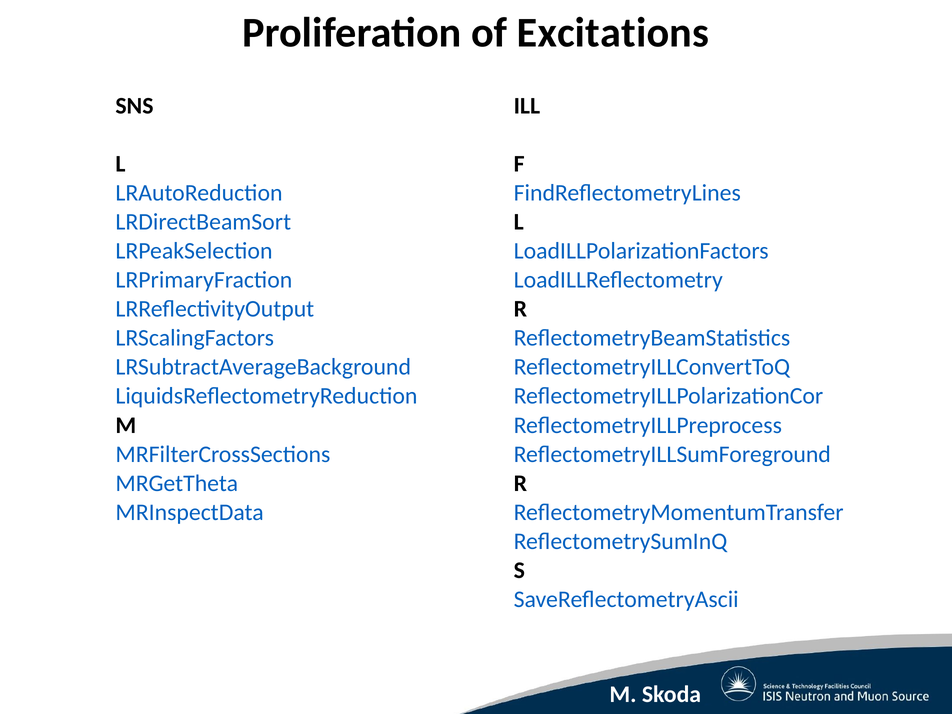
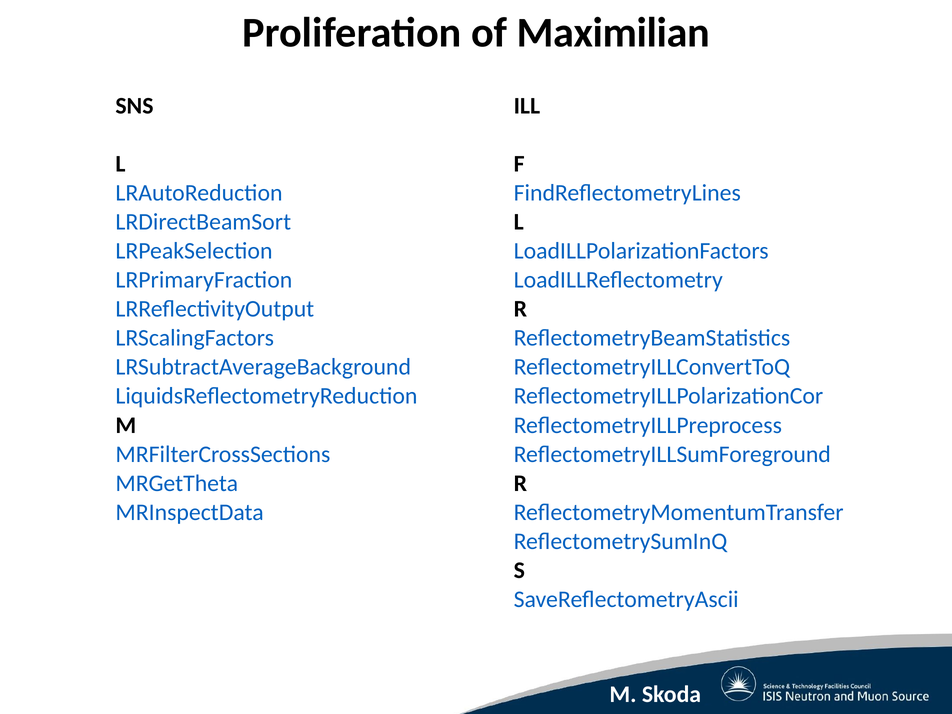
Excitations: Excitations -> Maximilian
